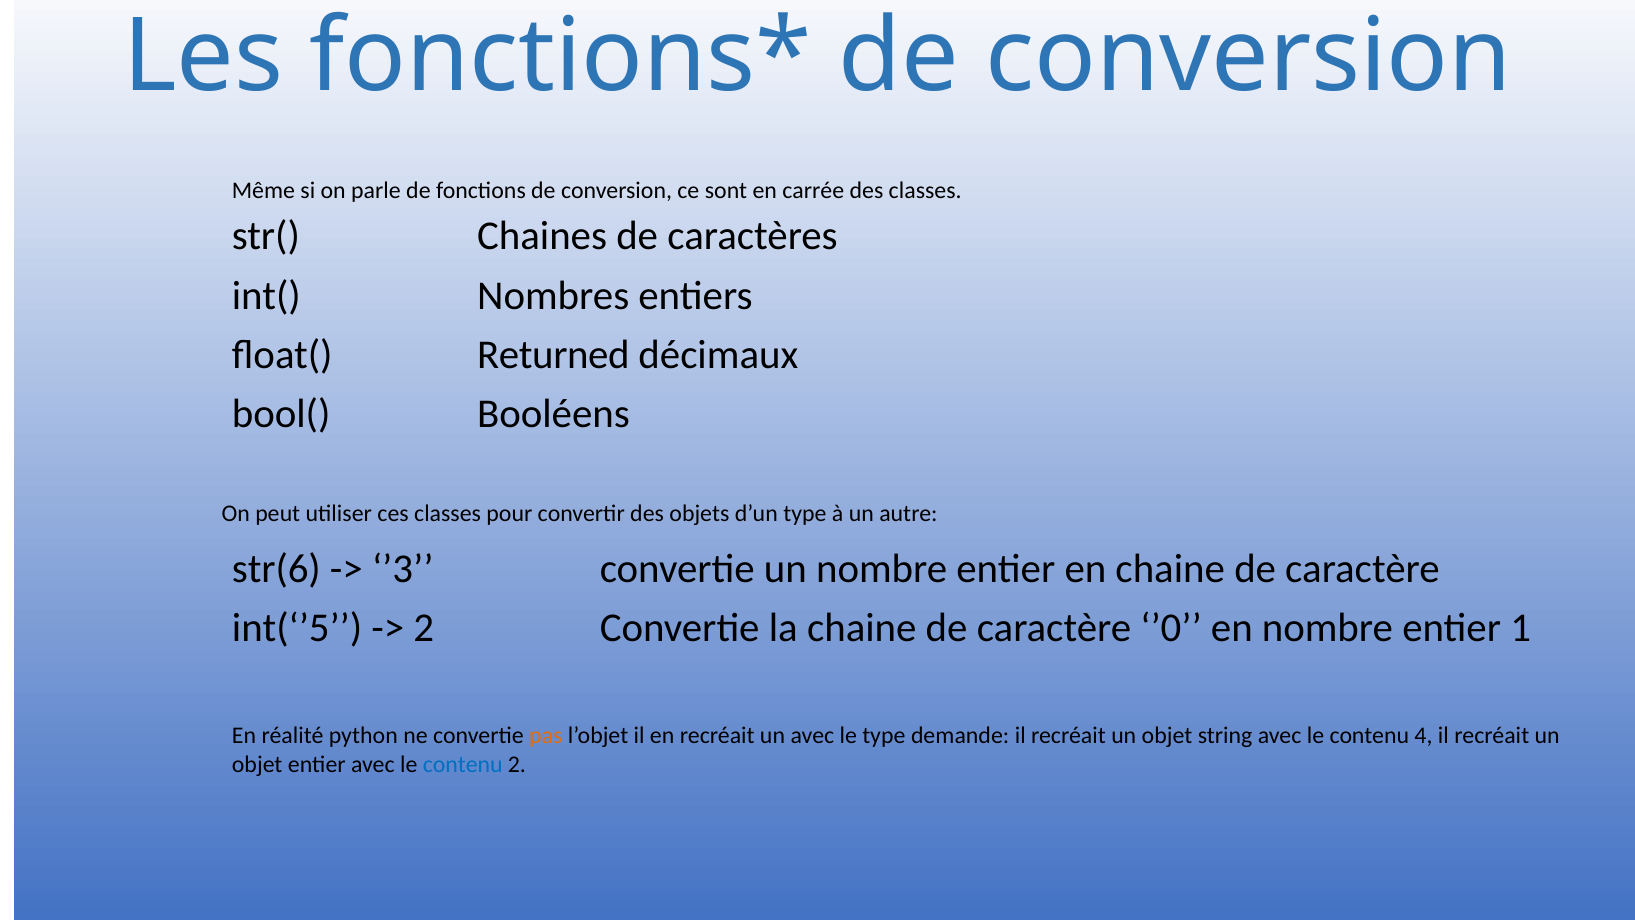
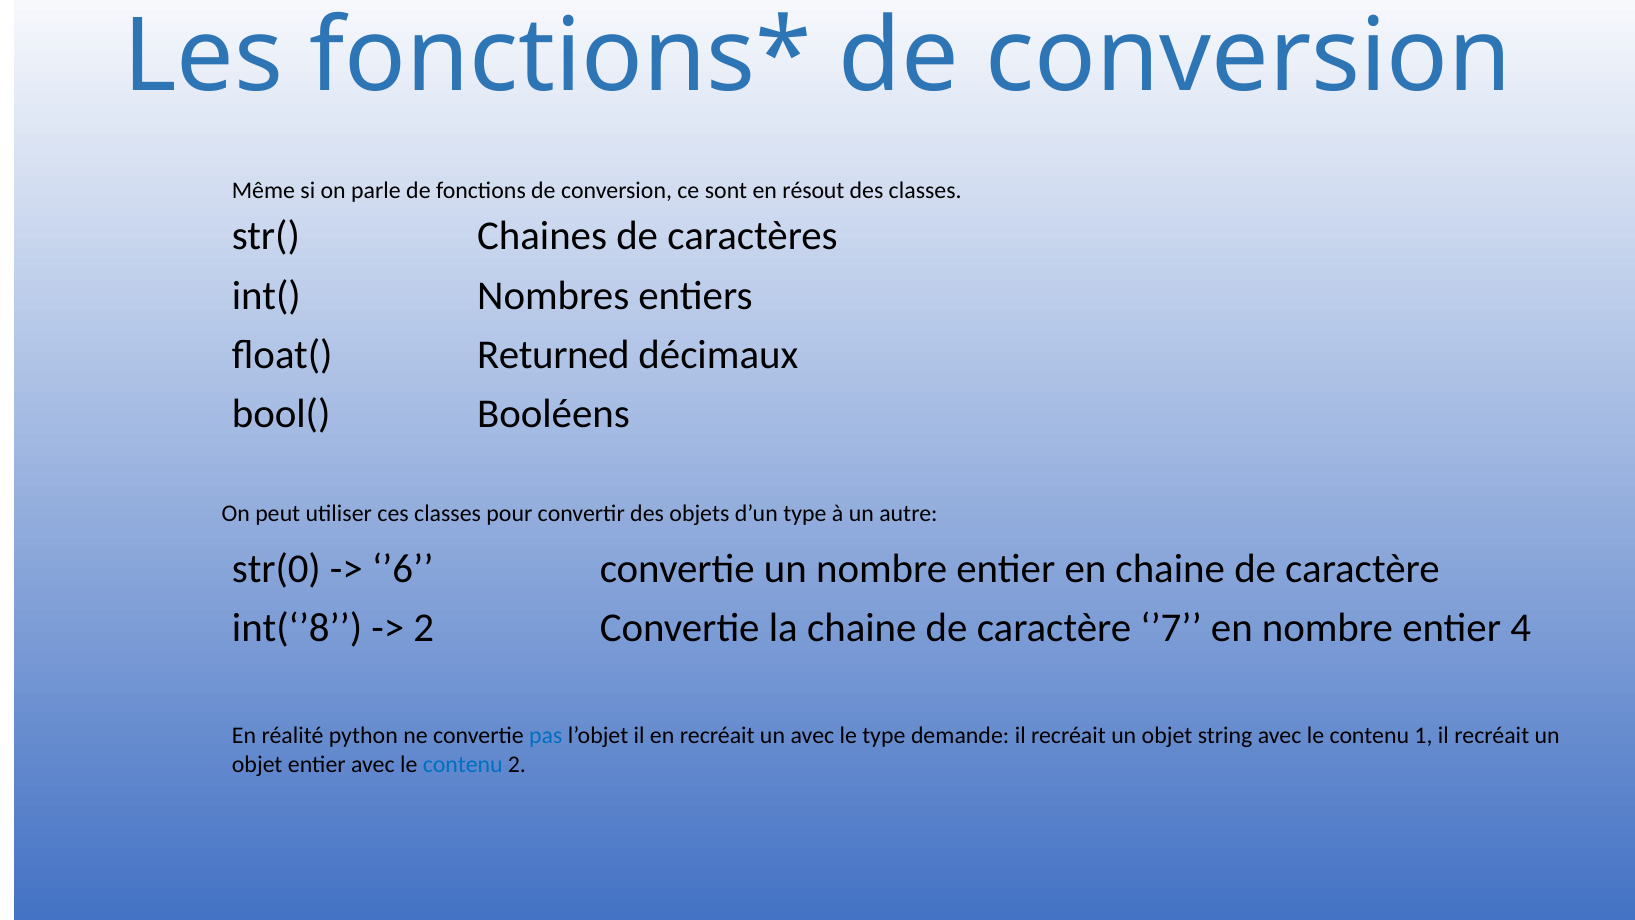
carrée: carrée -> résout
str(6: str(6 -> str(0
’3: ’3 -> ’6
int(‘’5: int(‘’5 -> int(‘’8
’0: ’0 -> ’7
1: 1 -> 4
pas colour: orange -> blue
4: 4 -> 1
